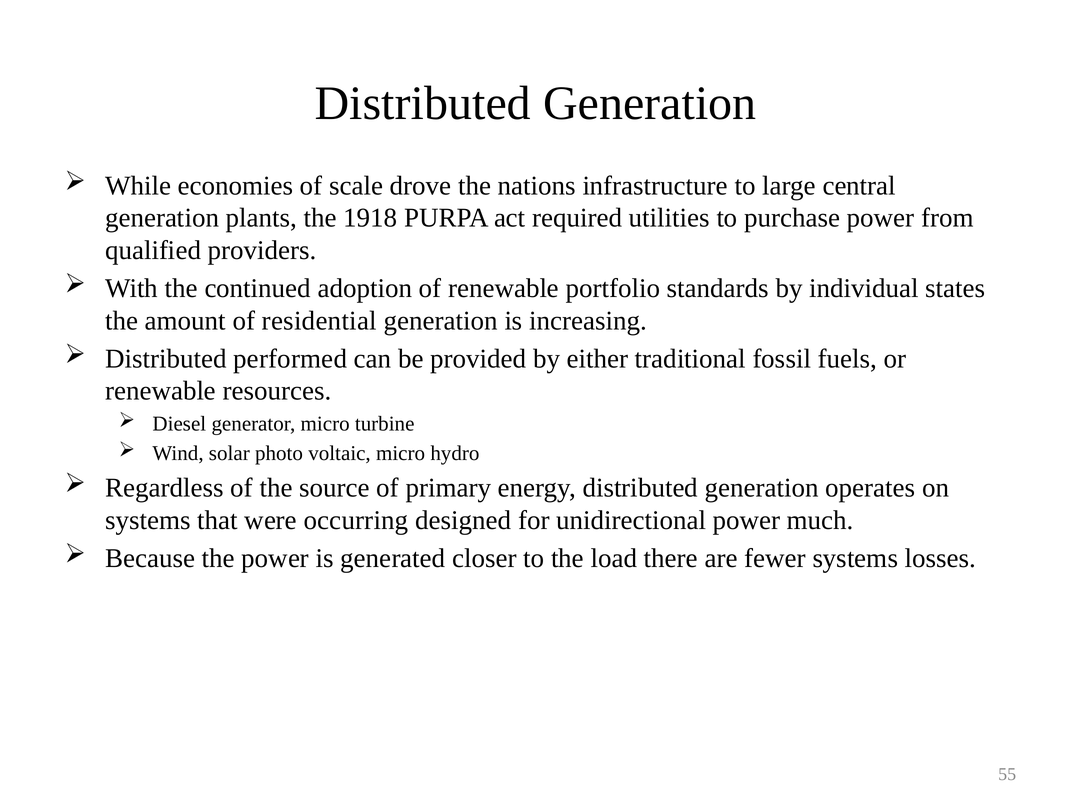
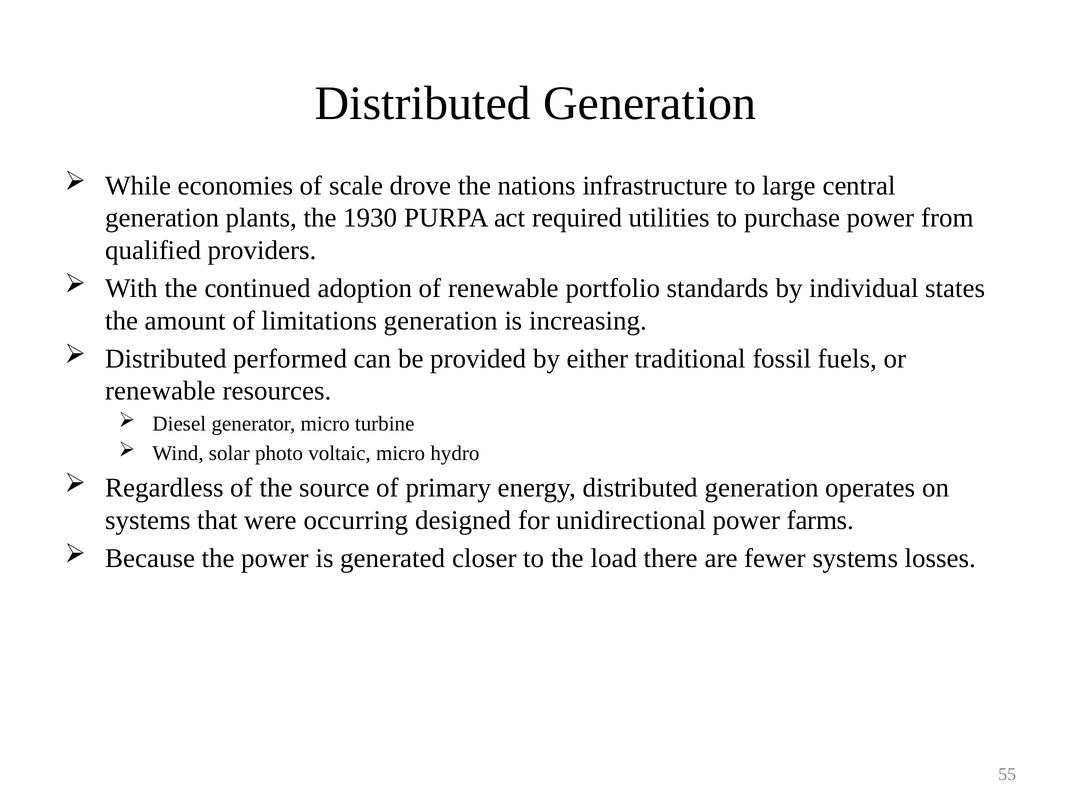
1918: 1918 -> 1930
residential: residential -> limitations
much: much -> farms
